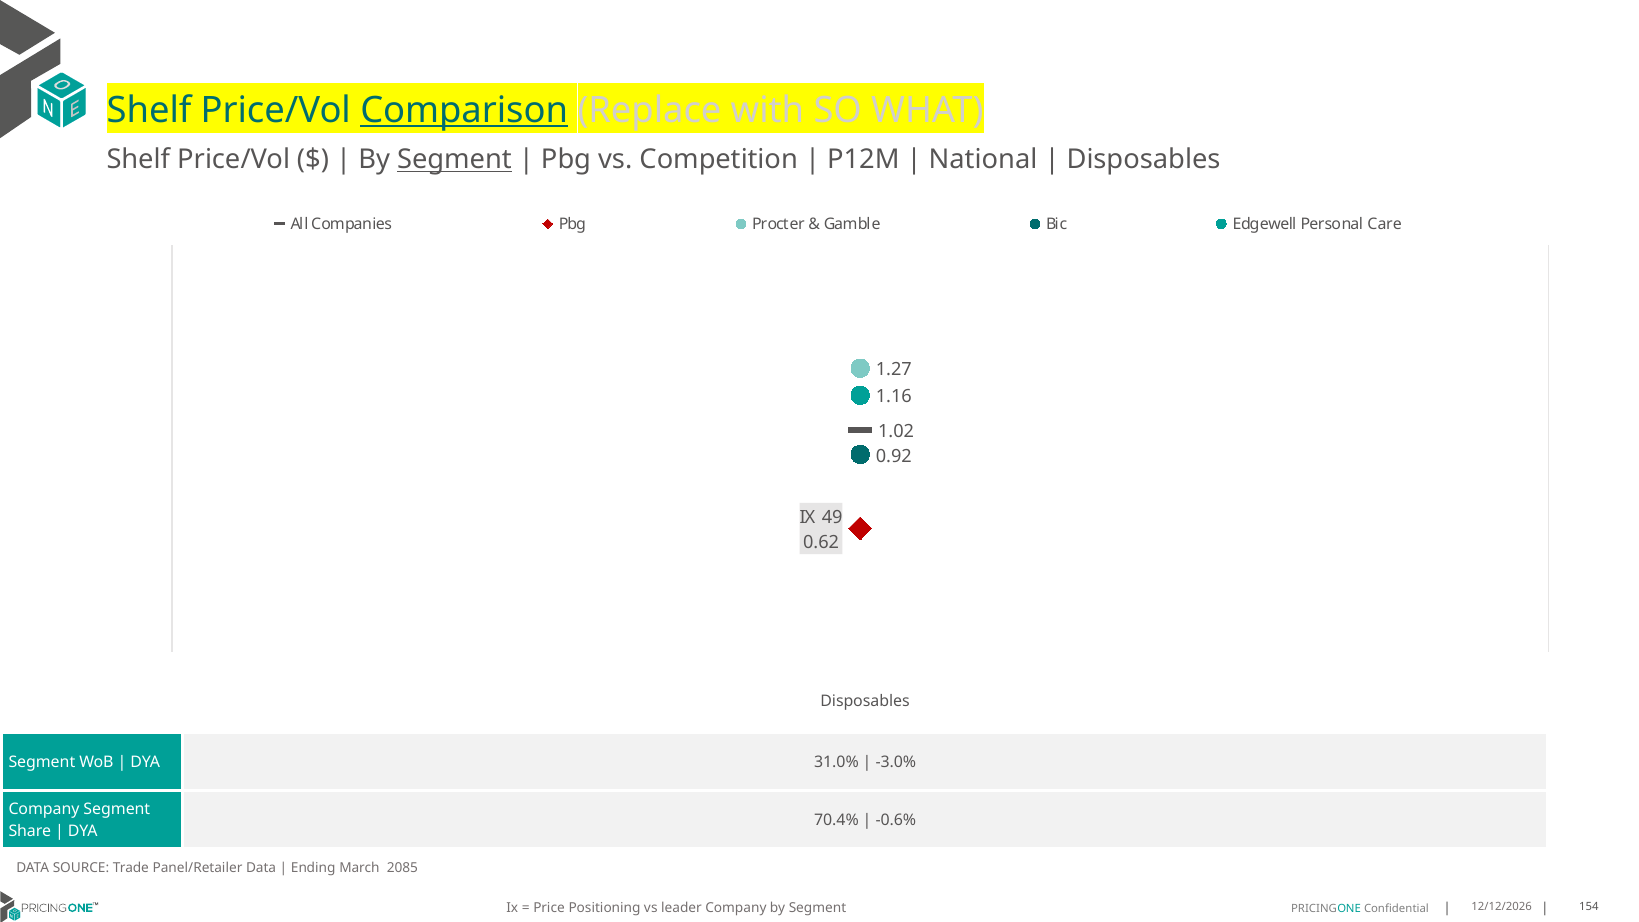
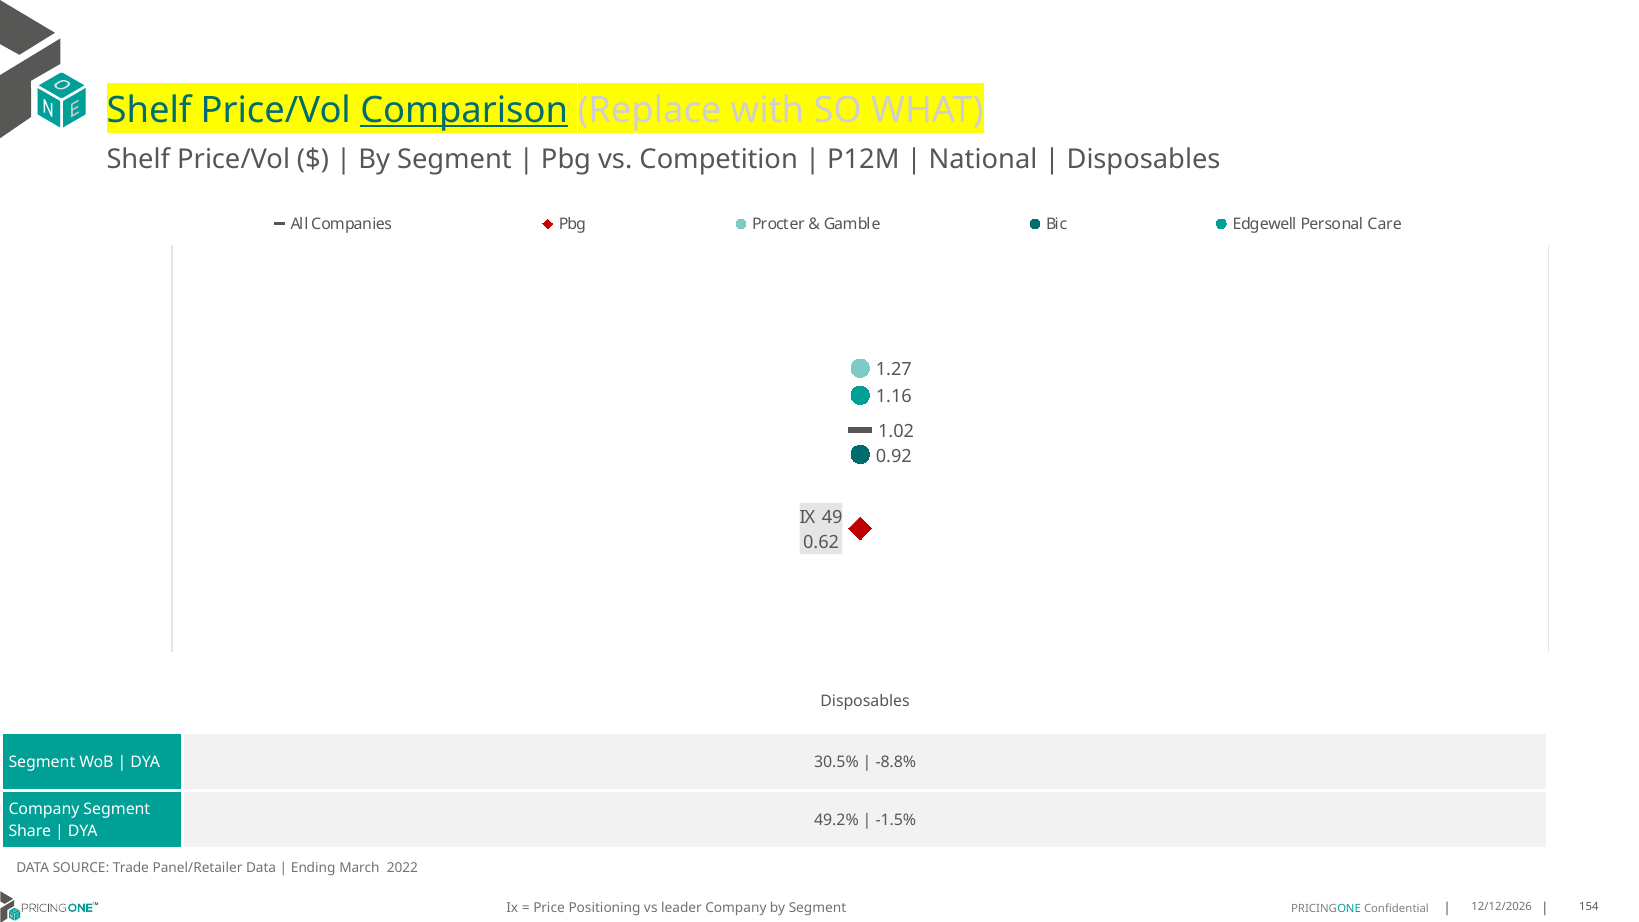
Segment at (454, 160) underline: present -> none
31.0%: 31.0% -> 30.5%
-3.0%: -3.0% -> -8.8%
70.4%: 70.4% -> 49.2%
-0.6%: -0.6% -> -1.5%
2085: 2085 -> 2022
